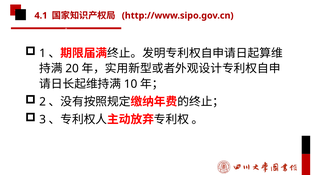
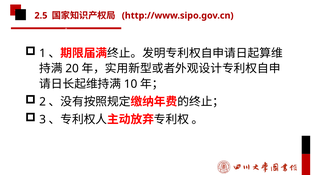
4.1: 4.1 -> 2.5
